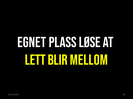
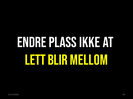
EGNET: EGNET -> ENDRE
LØSE: LØSE -> IKKE
